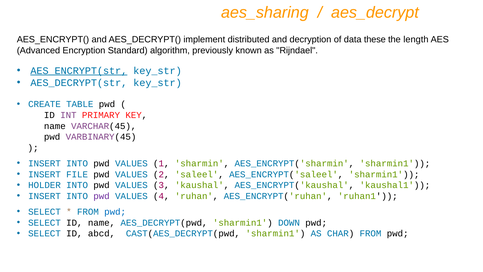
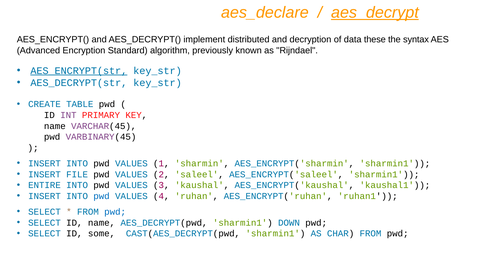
aes_sharing: aes_sharing -> aes_declare
aes_decrypt underline: none -> present
length: length -> syntax
HOLDER: HOLDER -> ENTIRE
pwd at (102, 196) colour: purple -> blue
abcd: abcd -> some
